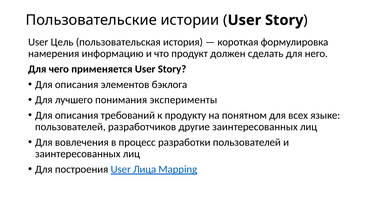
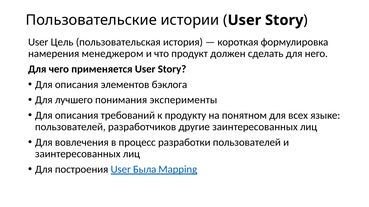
информацию: информацию -> менеджером
Лица: Лица -> Была
